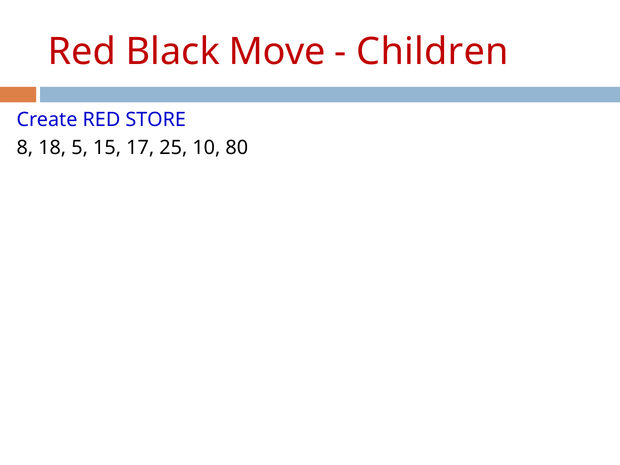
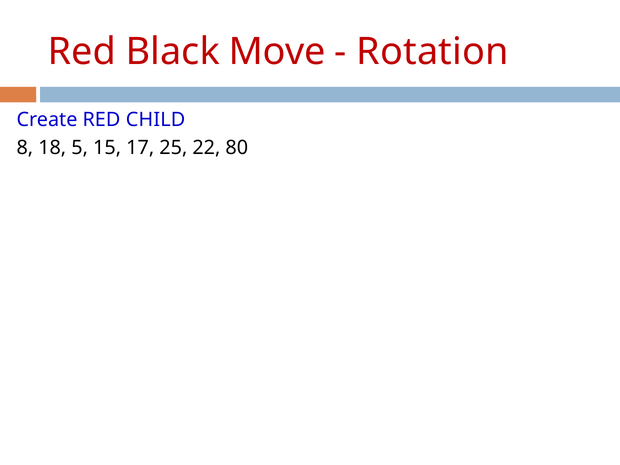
Children: Children -> Rotation
STORE: STORE -> CHILD
10: 10 -> 22
